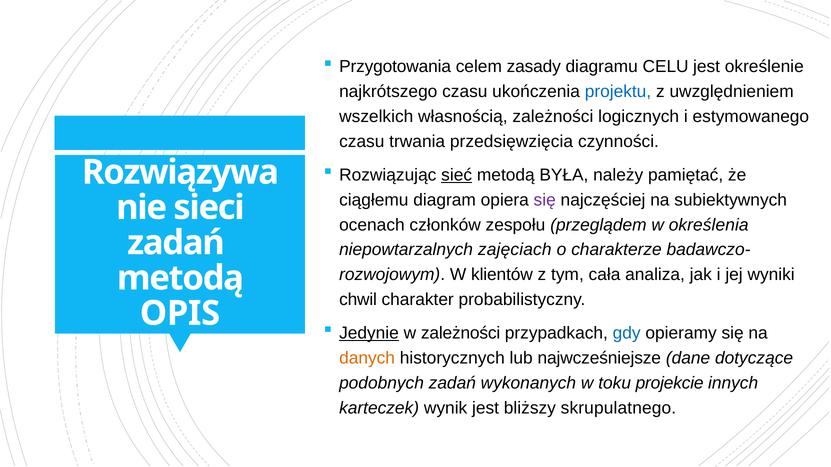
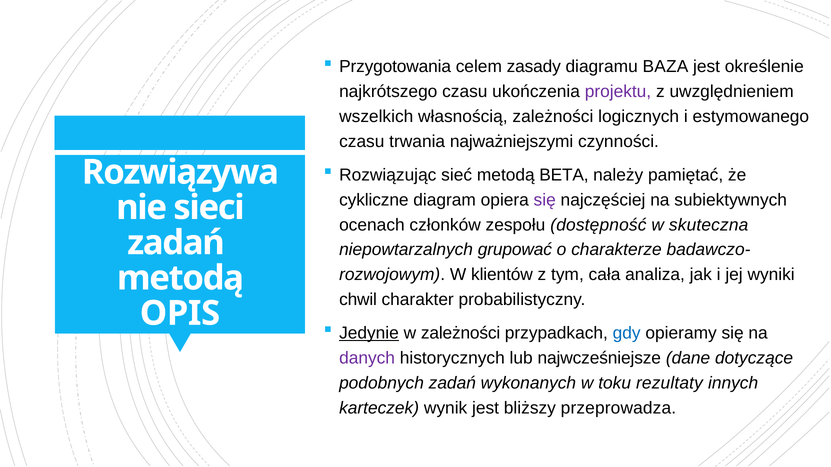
CELU: CELU -> BAZA
projektu colour: blue -> purple
przedsięwzięcia: przedsięwzięcia -> najważniejszymi
sieć underline: present -> none
BYŁA: BYŁA -> BETA
ciągłemu: ciągłemu -> cykliczne
przeglądem: przeglądem -> dostępność
określenia: określenia -> skuteczna
zajęciach: zajęciach -> grupować
danych colour: orange -> purple
projekcie: projekcie -> rezultaty
skrupulatnego: skrupulatnego -> przeprowadza
